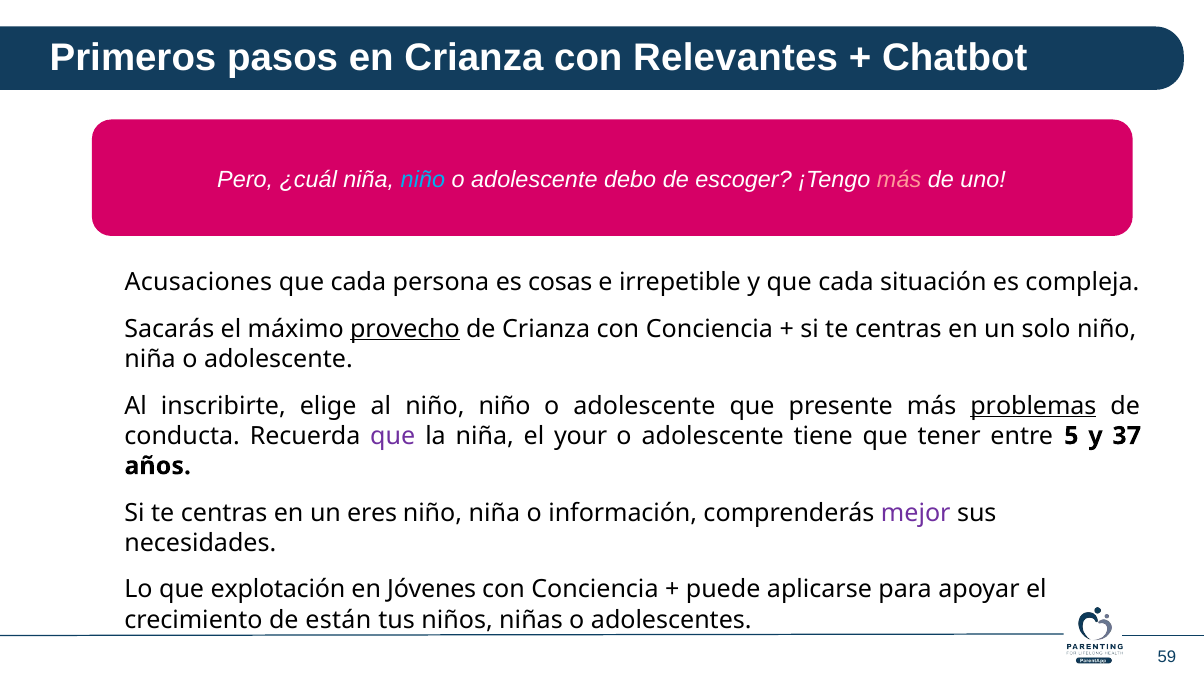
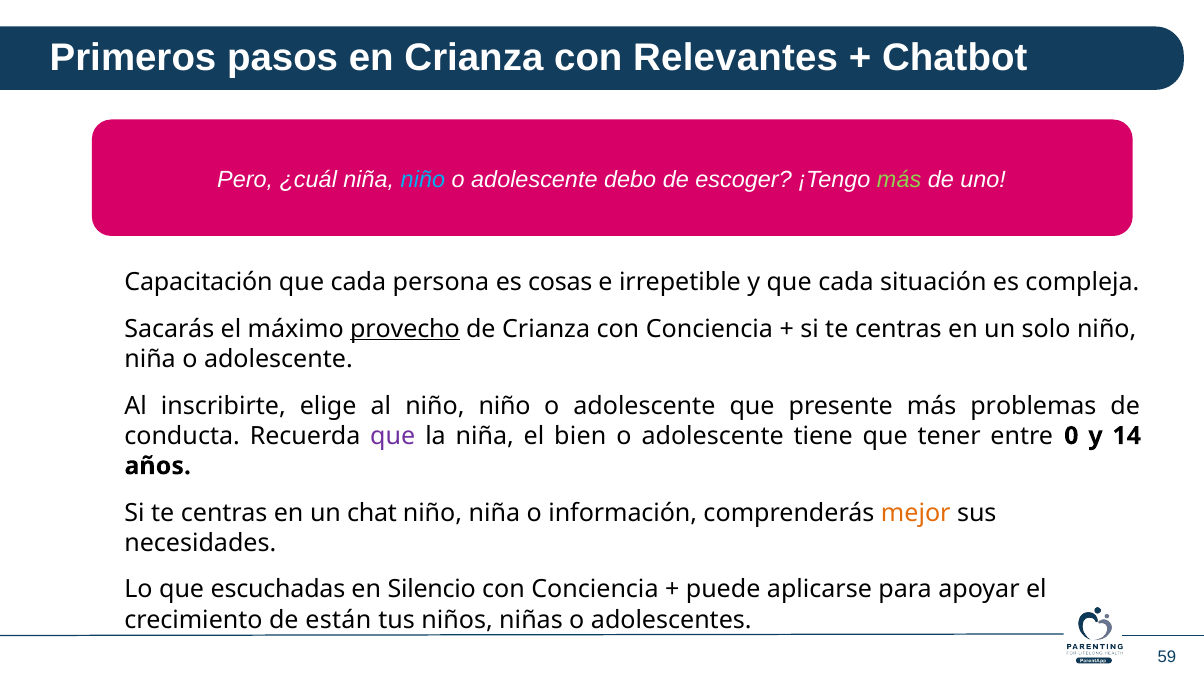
más at (899, 179) colour: pink -> light green
Acusaciones: Acusaciones -> Capacitación
problemas underline: present -> none
your: your -> bien
5: 5 -> 0
37: 37 -> 14
eres: eres -> chat
mejor colour: purple -> orange
explotación: explotación -> escuchadas
Jóvenes: Jóvenes -> Silencio
